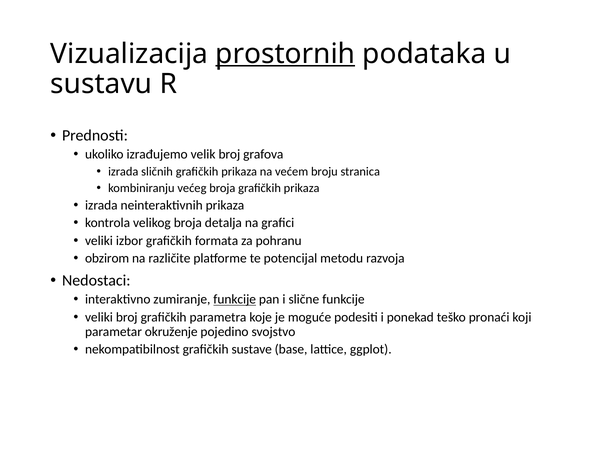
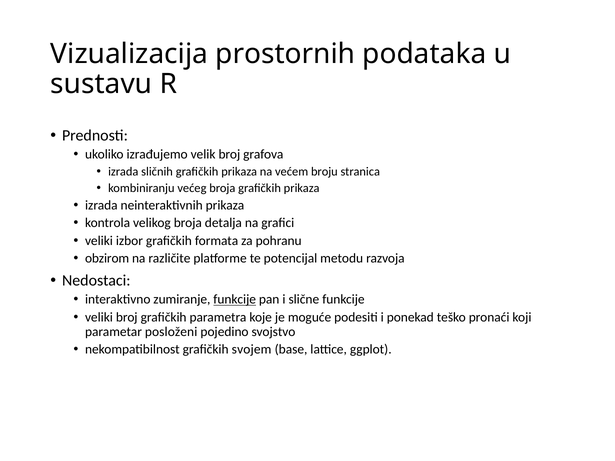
prostornih underline: present -> none
okruženje: okruženje -> posloženi
sustave: sustave -> svojem
